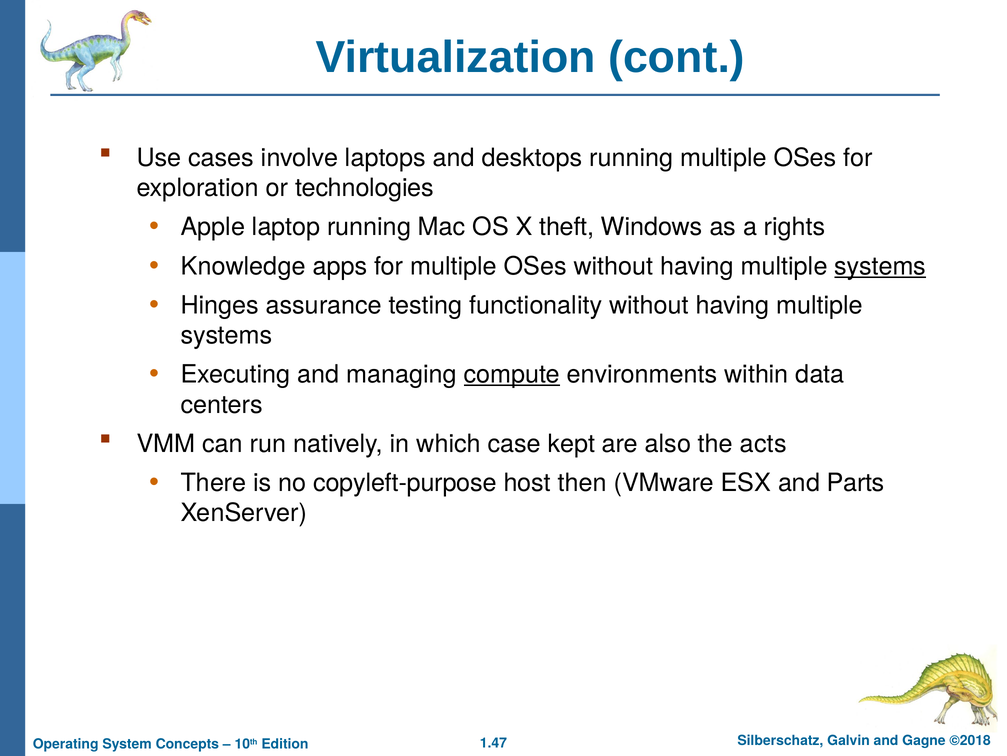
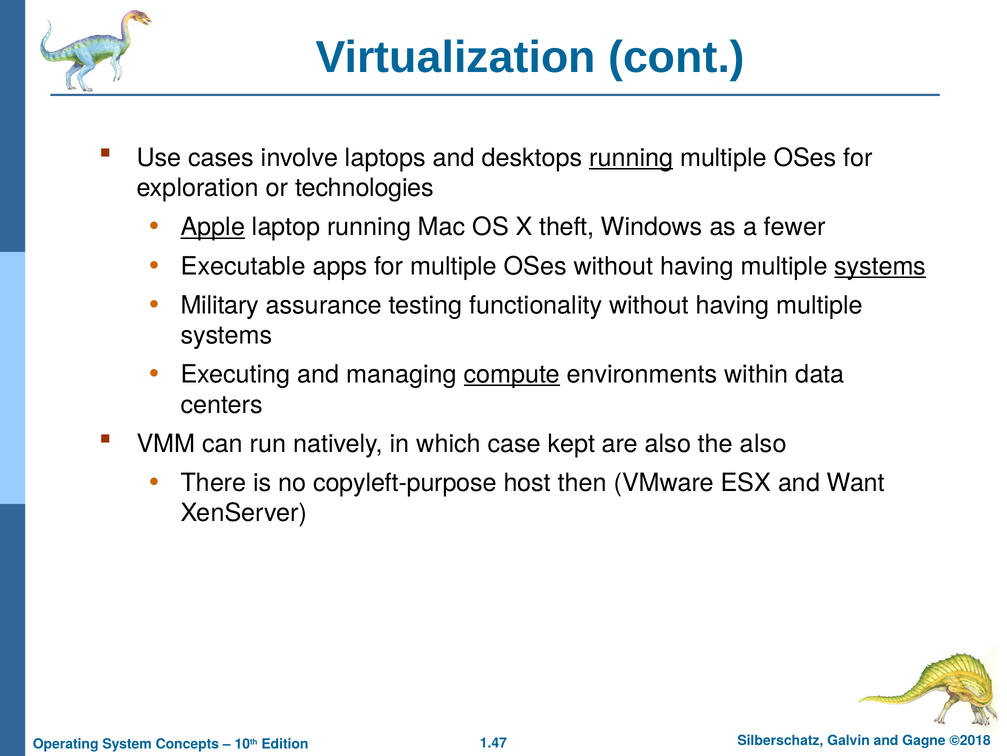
running at (631, 158) underline: none -> present
Apple underline: none -> present
rights: rights -> fewer
Knowledge: Knowledge -> Executable
Hinges: Hinges -> Military
the acts: acts -> also
Parts: Parts -> Want
